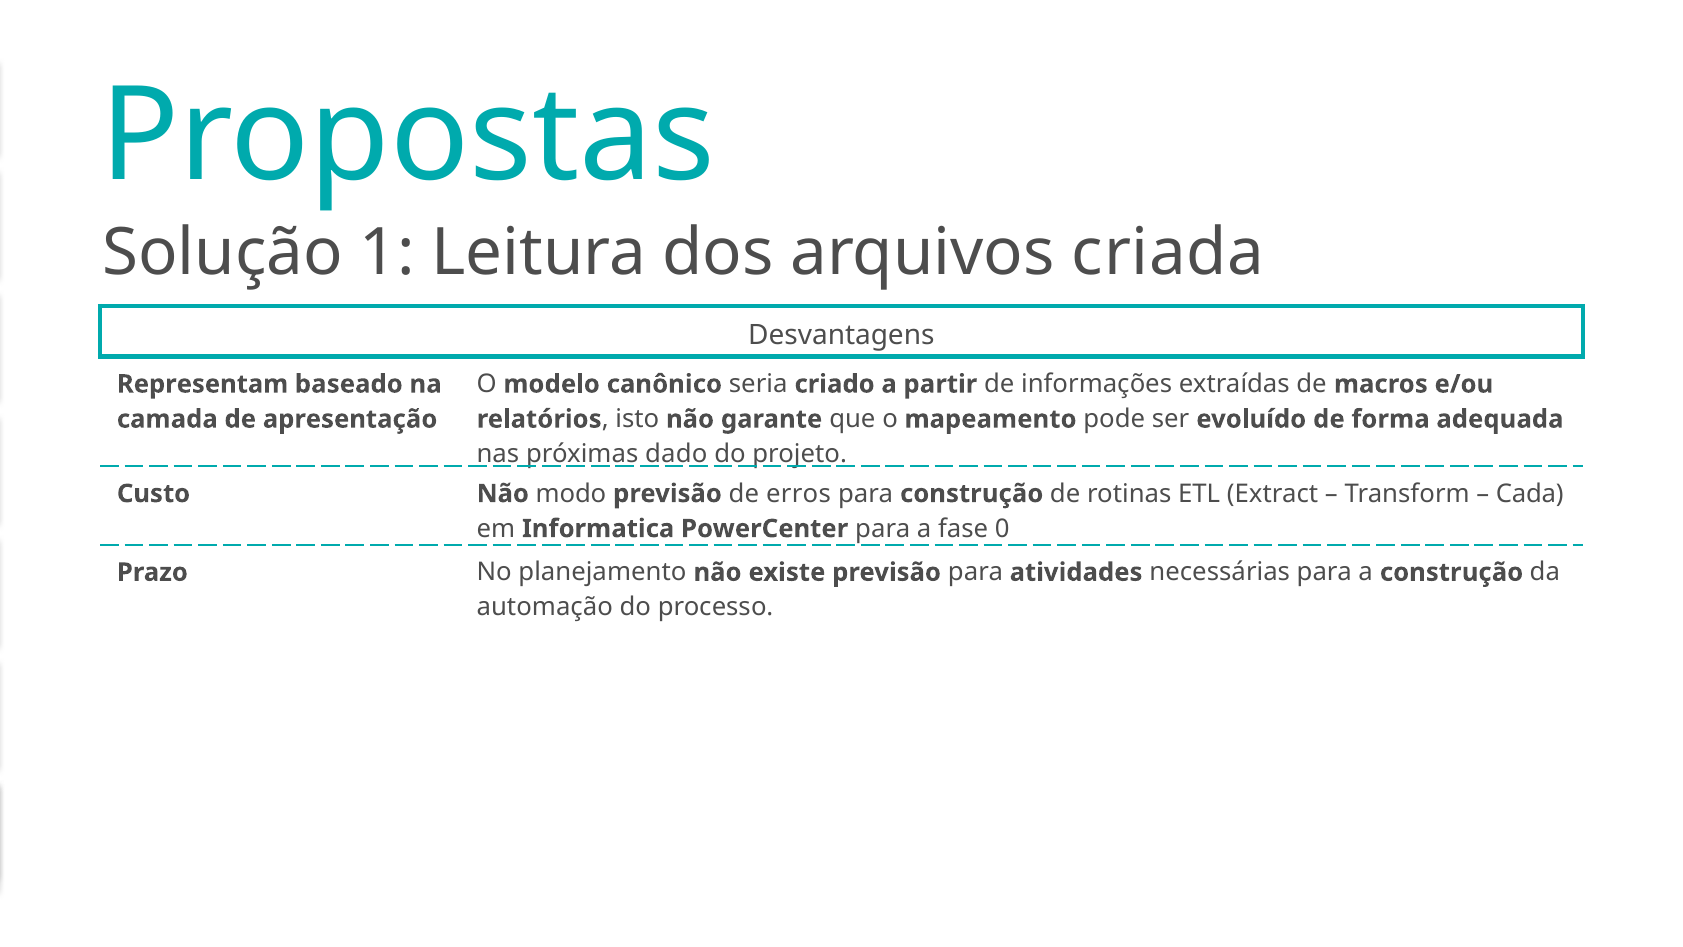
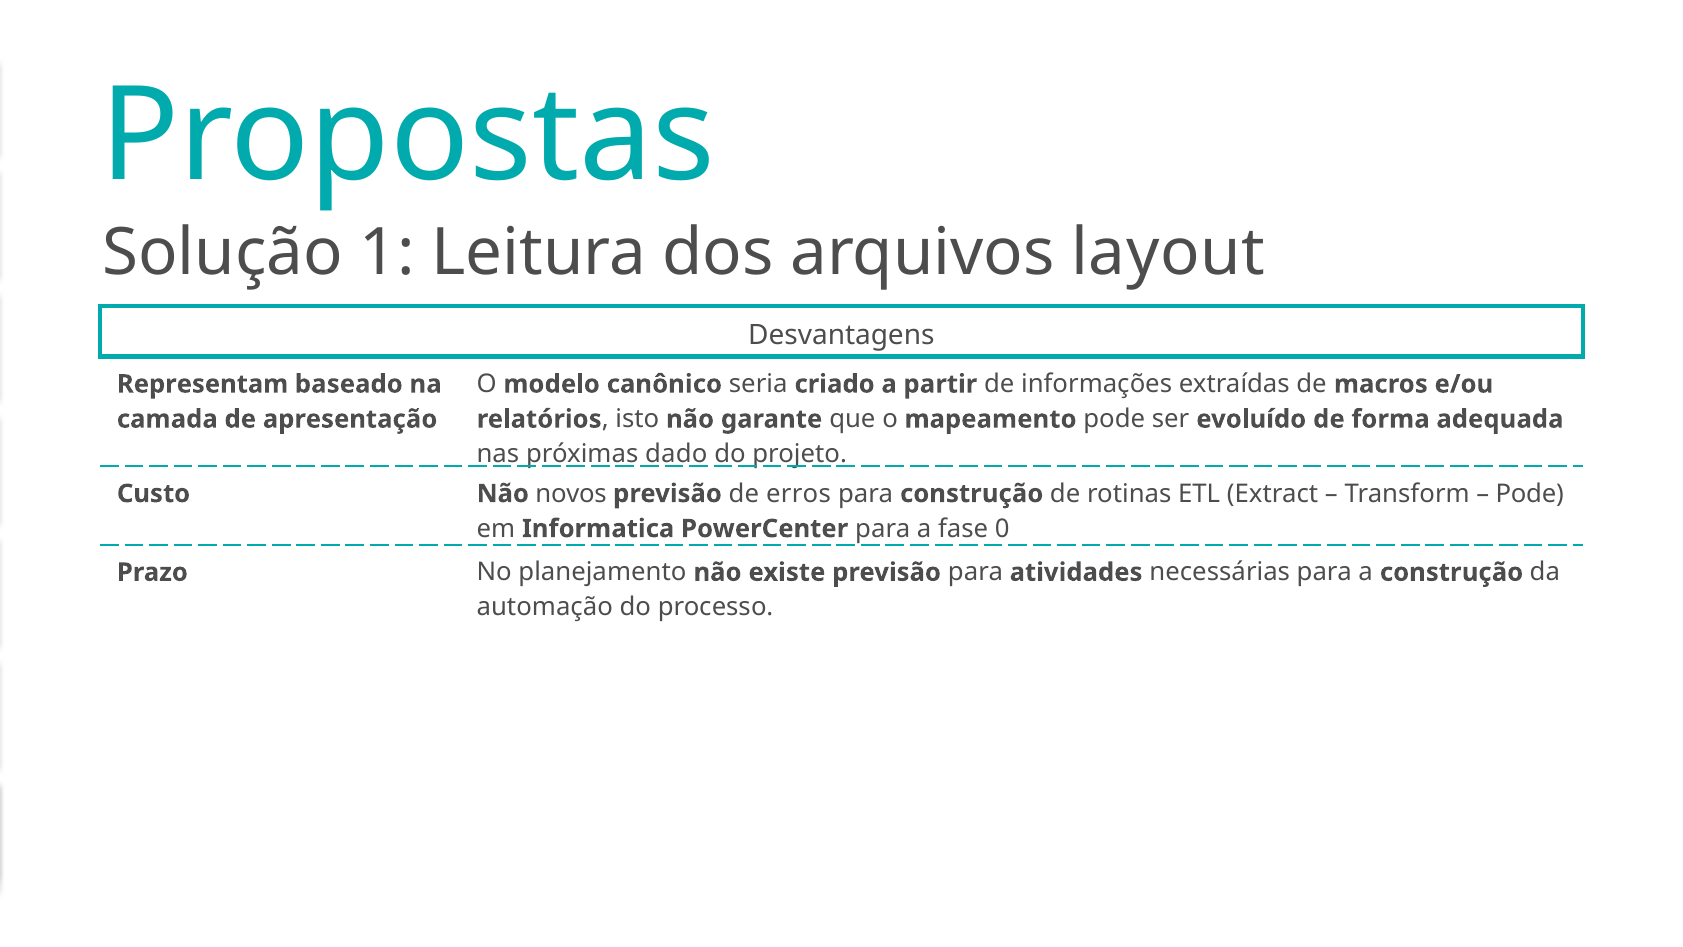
criada: criada -> layout
modo: modo -> novos
Cada at (1530, 494): Cada -> Pode
